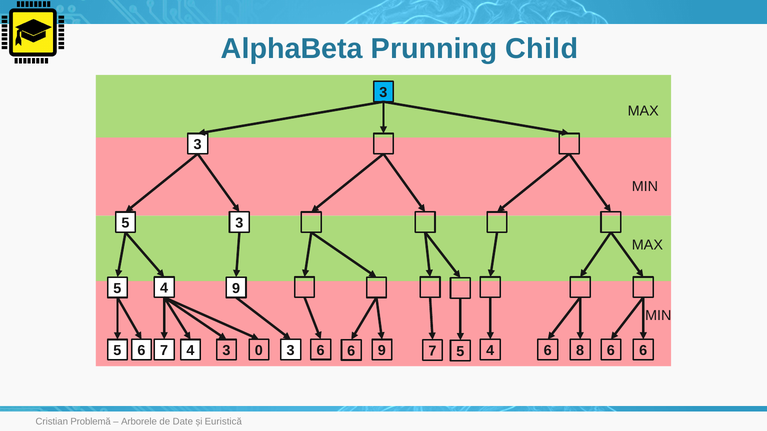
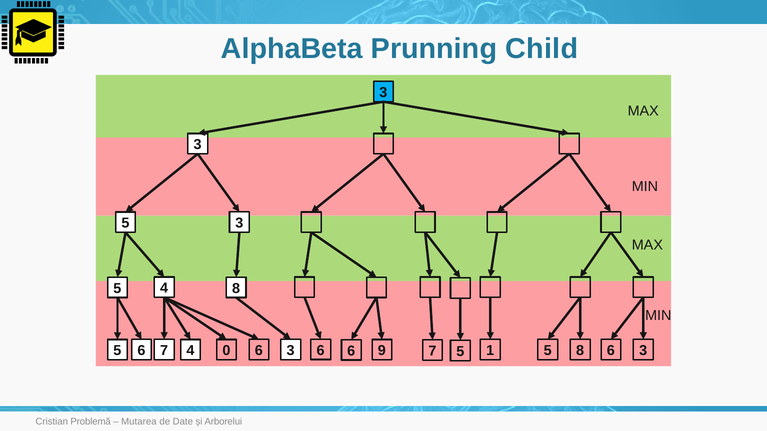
5 9: 9 -> 8
3 4: 4 -> 1
3 at (226, 351): 3 -> 0
4 0: 0 -> 6
6 at (548, 351): 6 -> 5
9 6: 6 -> 3
Arborele: Arborele -> Mutarea
Euristică: Euristică -> Arborelui
